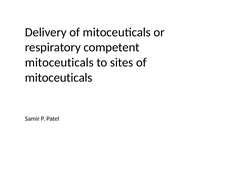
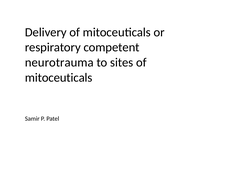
mitoceuticals at (59, 63): mitoceuticals -> neurotrauma
